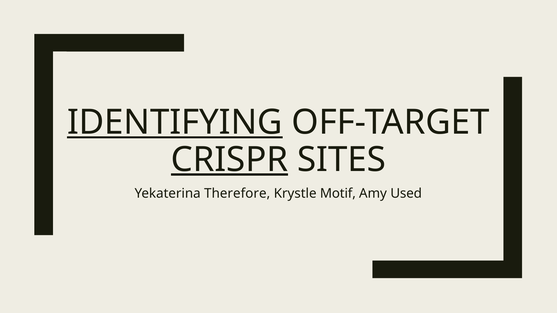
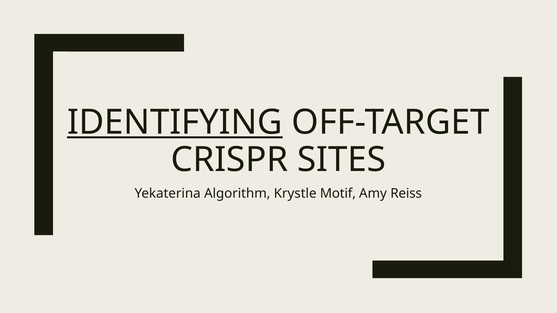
CRISPR underline: present -> none
Therefore: Therefore -> Algorithm
Used: Used -> Reiss
